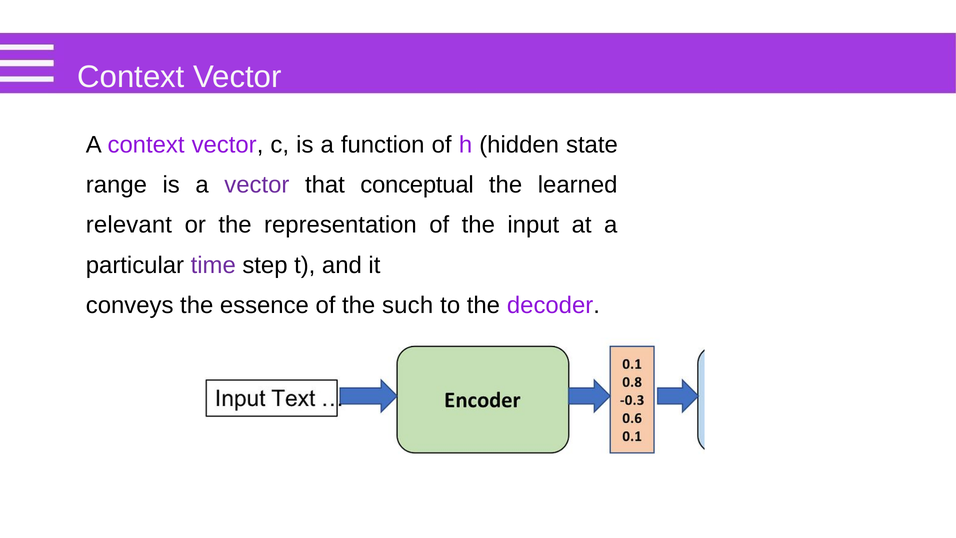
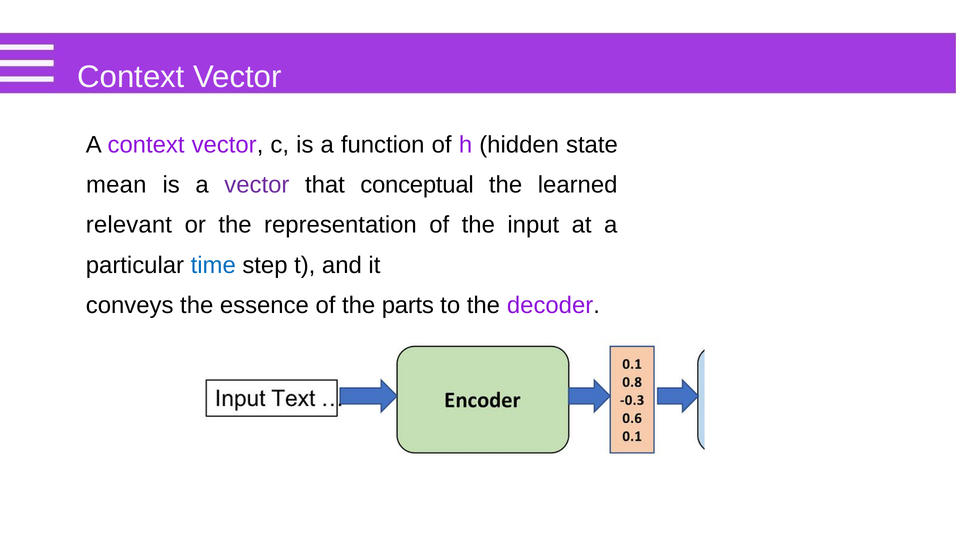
range: range -> mean
time colour: purple -> blue
such: such -> parts
